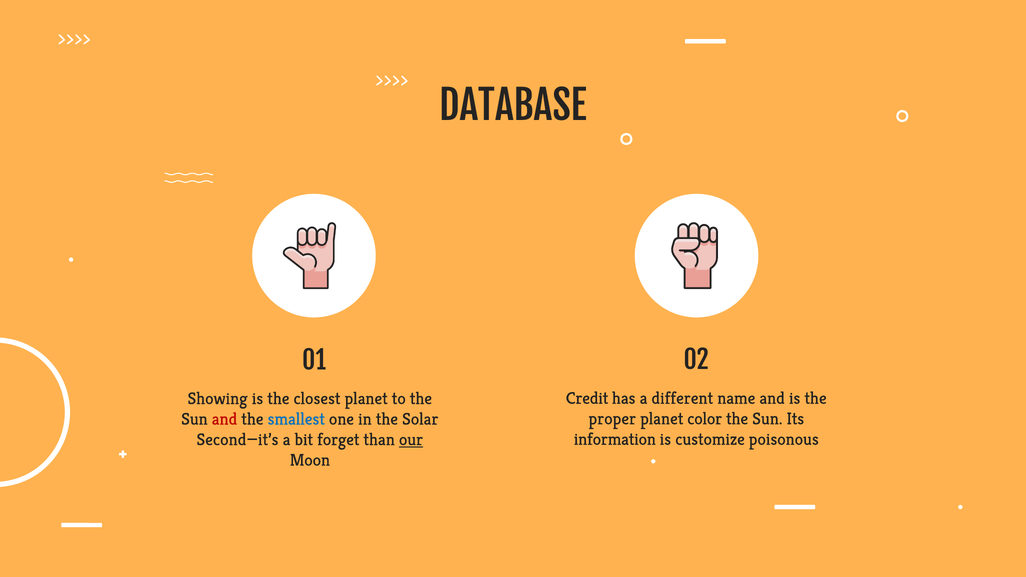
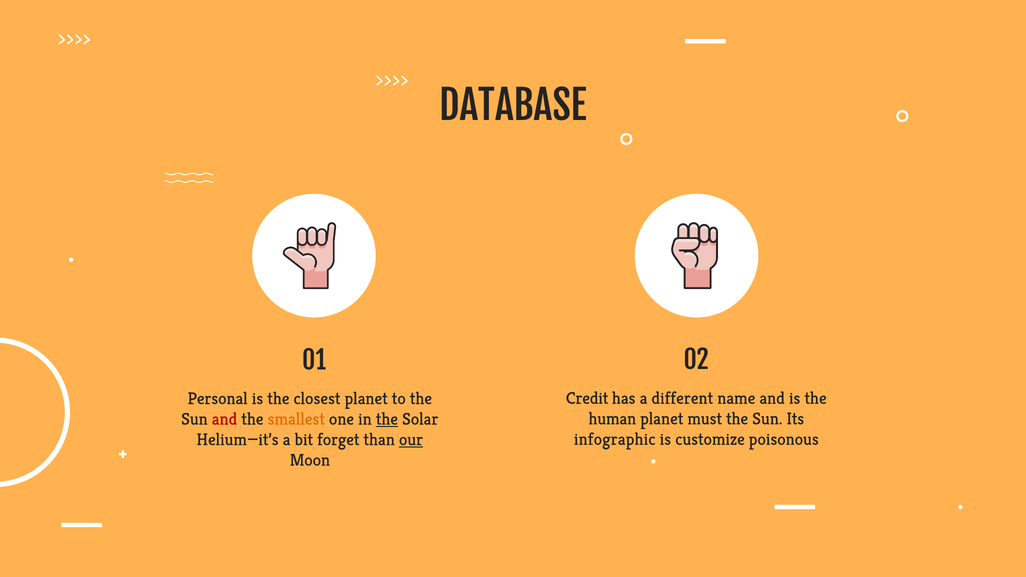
Showing: Showing -> Personal
proper: proper -> human
color: color -> must
smallest colour: blue -> orange
the at (387, 419) underline: none -> present
information: information -> infographic
Second—it’s: Second—it’s -> Helium—it’s
